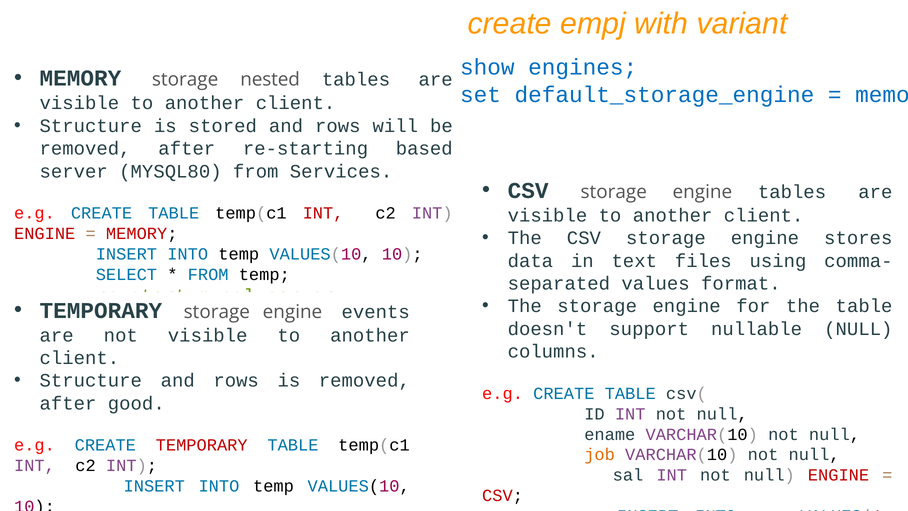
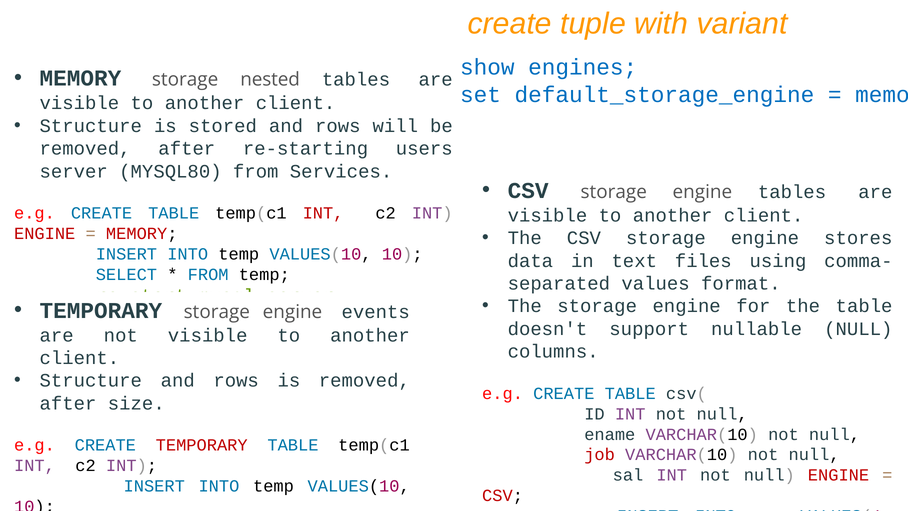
empj: empj -> tuple
based: based -> users
good: good -> size
job colour: orange -> red
